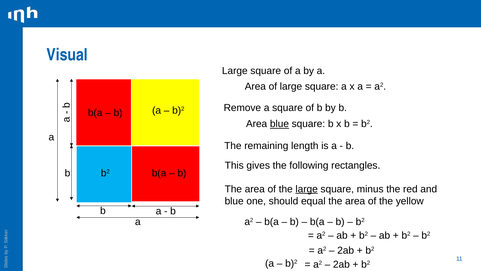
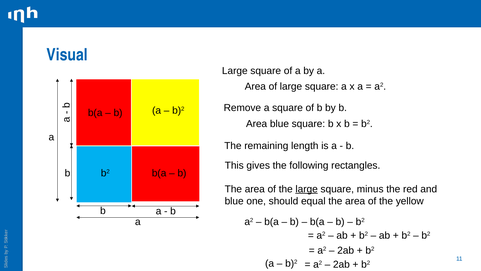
blue at (279, 124) underline: present -> none
